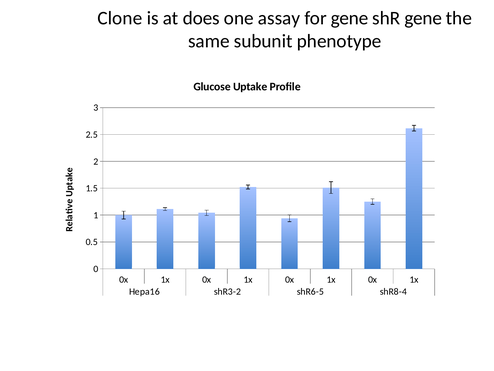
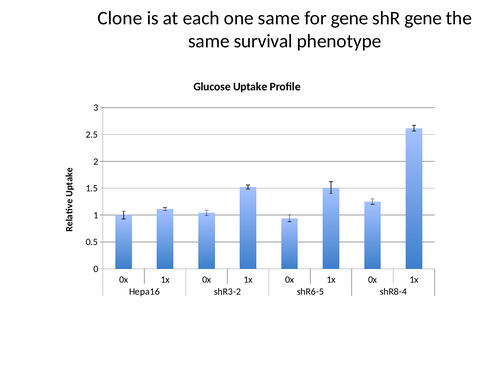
does: does -> each
one assay: assay -> same
subunit: subunit -> survival
